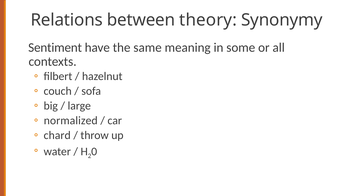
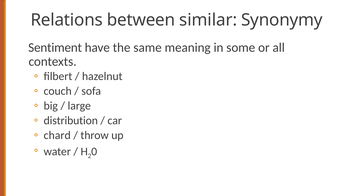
theory: theory -> similar
normalized: normalized -> distribution
